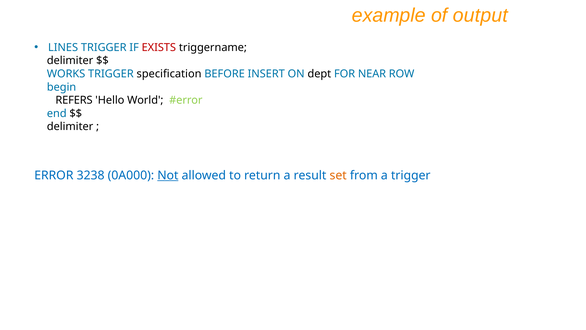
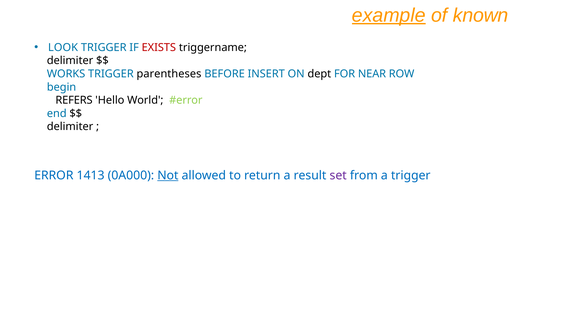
example underline: none -> present
output: output -> known
LINES: LINES -> LOOK
specification: specification -> parentheses
3238: 3238 -> 1413
set colour: orange -> purple
